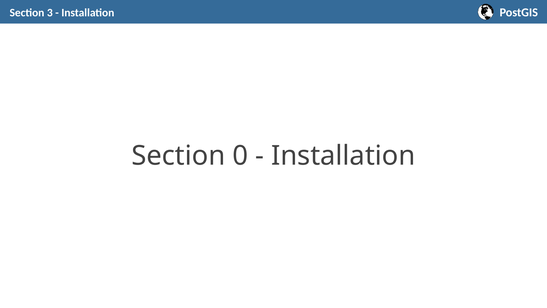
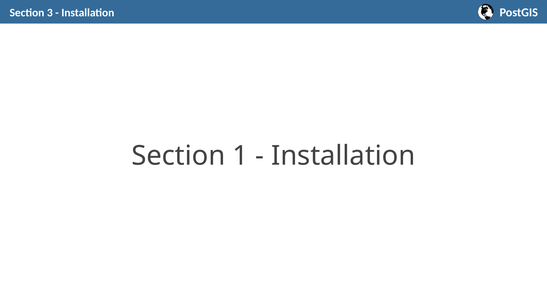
0: 0 -> 1
